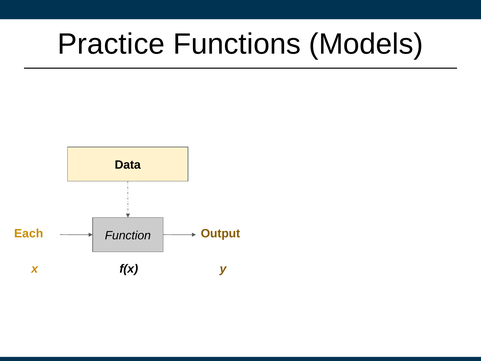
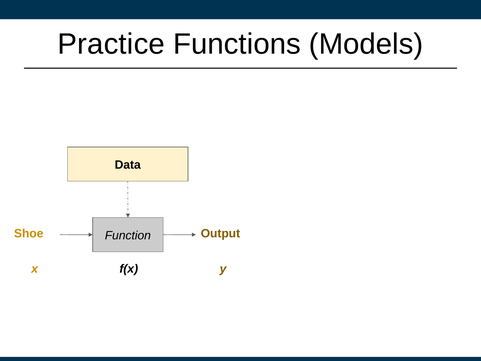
Each: Each -> Shoe
